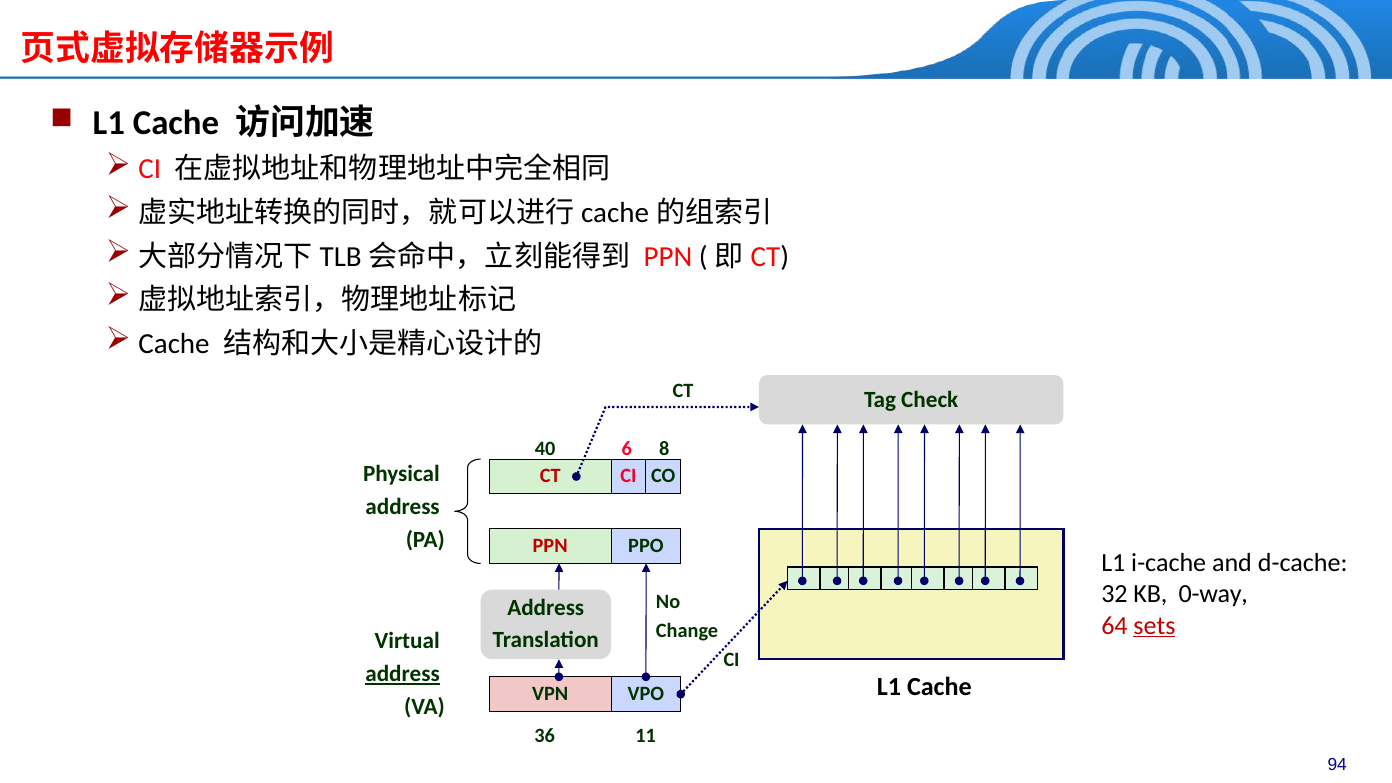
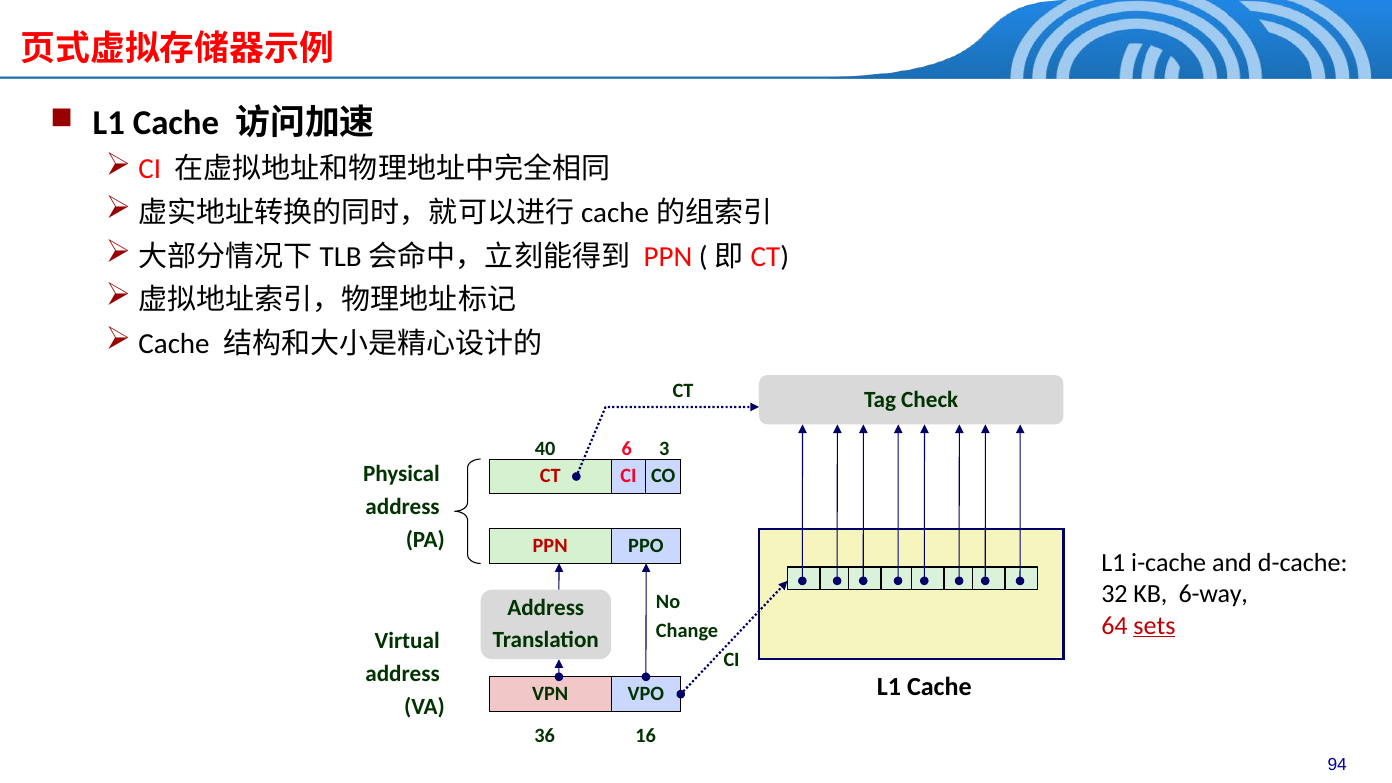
8: 8 -> 3
0-way: 0-way -> 6-way
address at (403, 674) underline: present -> none
11: 11 -> 16
